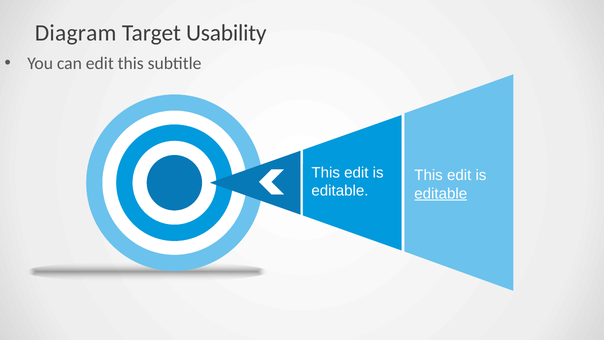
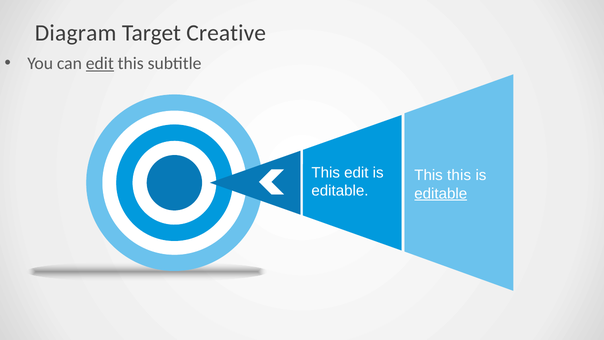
Usability: Usability -> Creative
edit at (100, 63) underline: none -> present
edit at (459, 175): edit -> this
